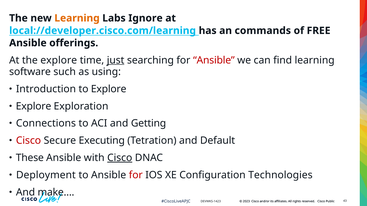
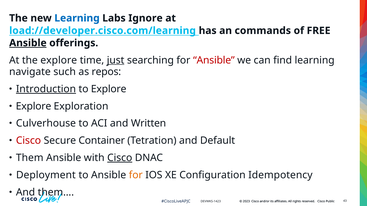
Learning at (77, 18) colour: orange -> blue
local://developer.cisco.com/learning: local://developer.cisco.com/learning -> load://developer.cisco.com/learning
Ansible at (28, 43) underline: none -> present
software: software -> navigate
using: using -> repos
Introduction underline: none -> present
Connections: Connections -> Culverhouse
Getting: Getting -> Written
Executing: Executing -> Container
These: These -> Them
for at (136, 175) colour: red -> orange
Technologies: Technologies -> Idempotency
make…: make… -> them…
